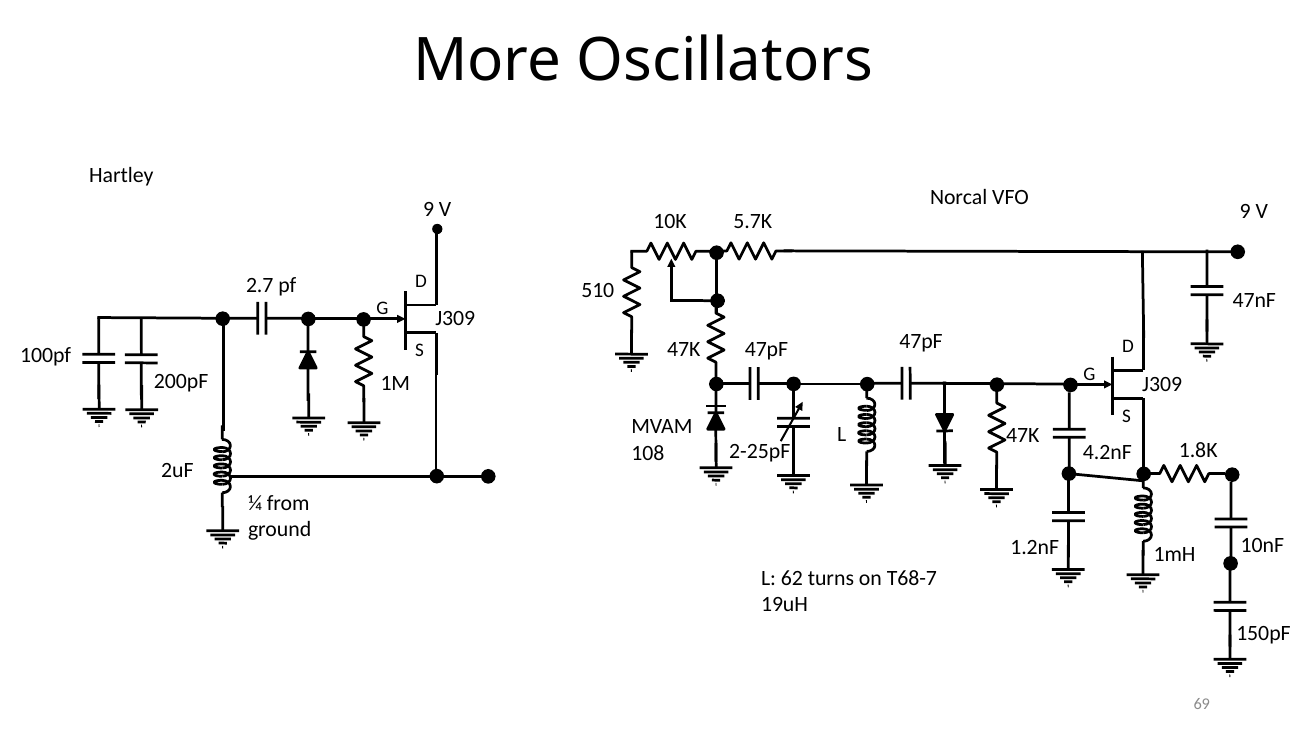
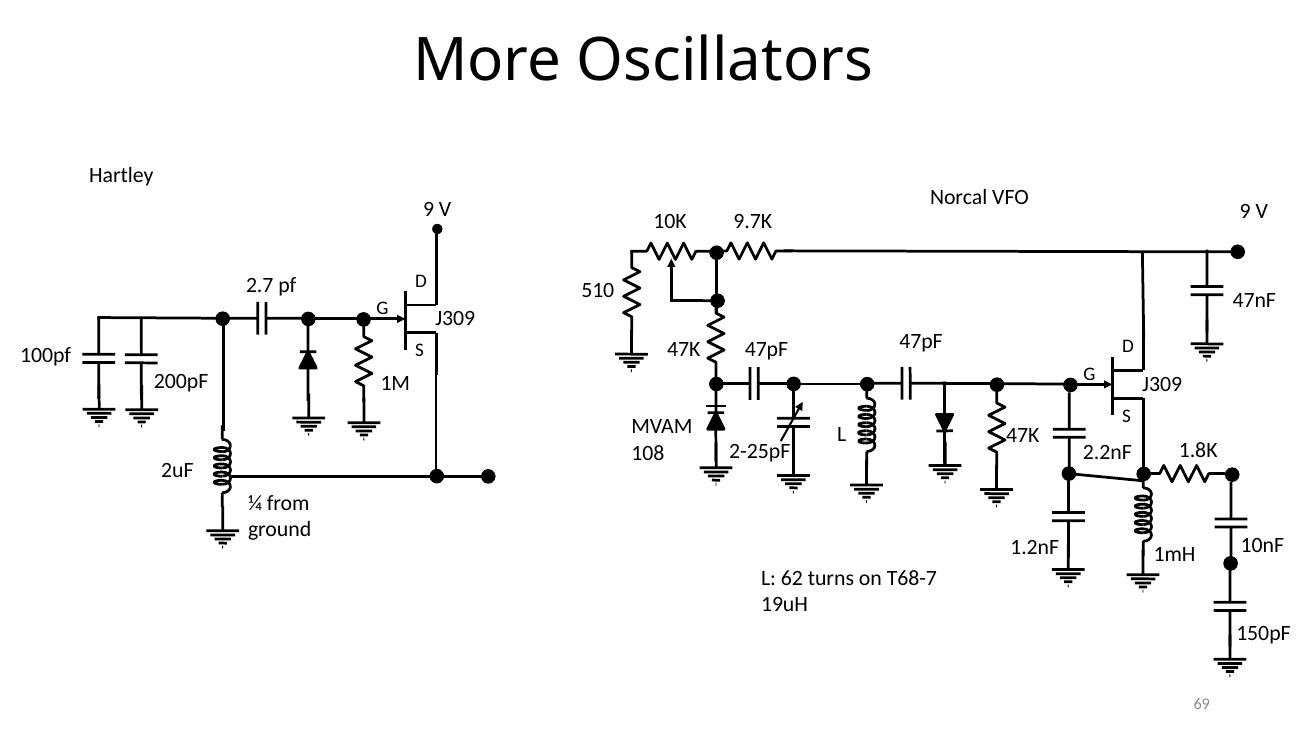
5.7K: 5.7K -> 9.7K
4.2nF: 4.2nF -> 2.2nF
